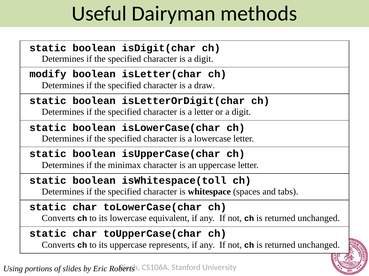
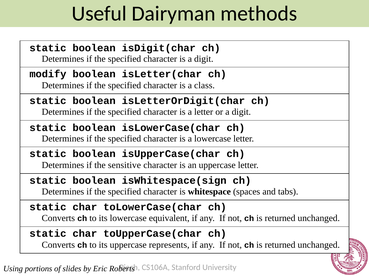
draw: draw -> class
minimax: minimax -> sensitive
isWhitespace(toll: isWhitespace(toll -> isWhitespace(sign
